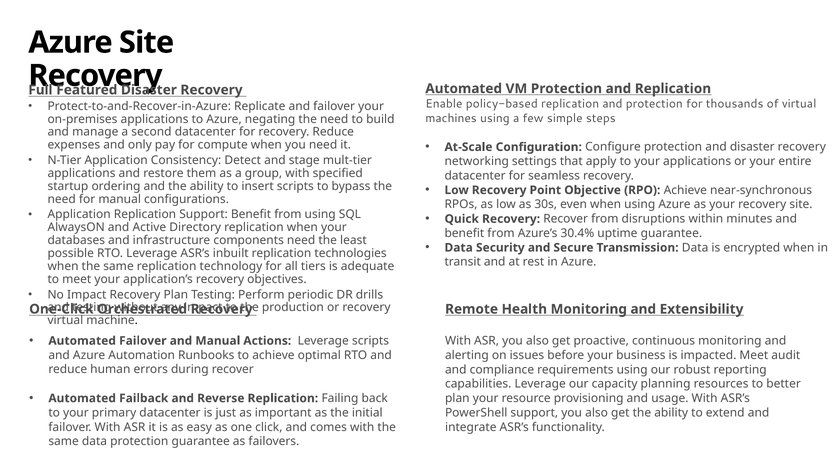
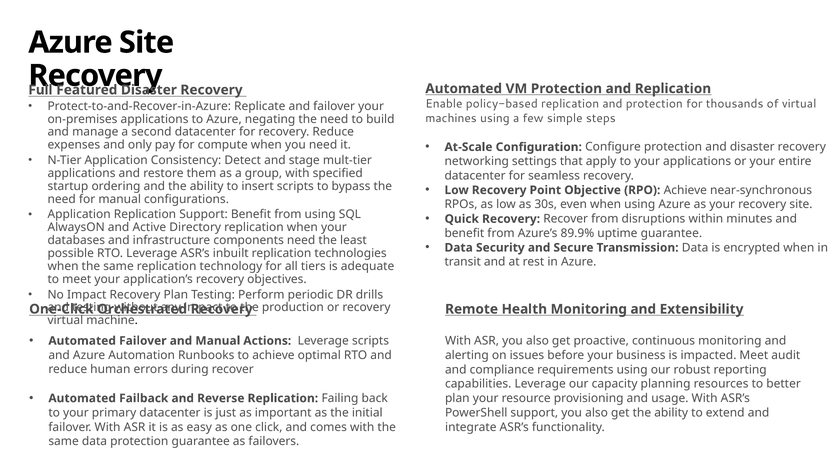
30.4%: 30.4% -> 89.9%
